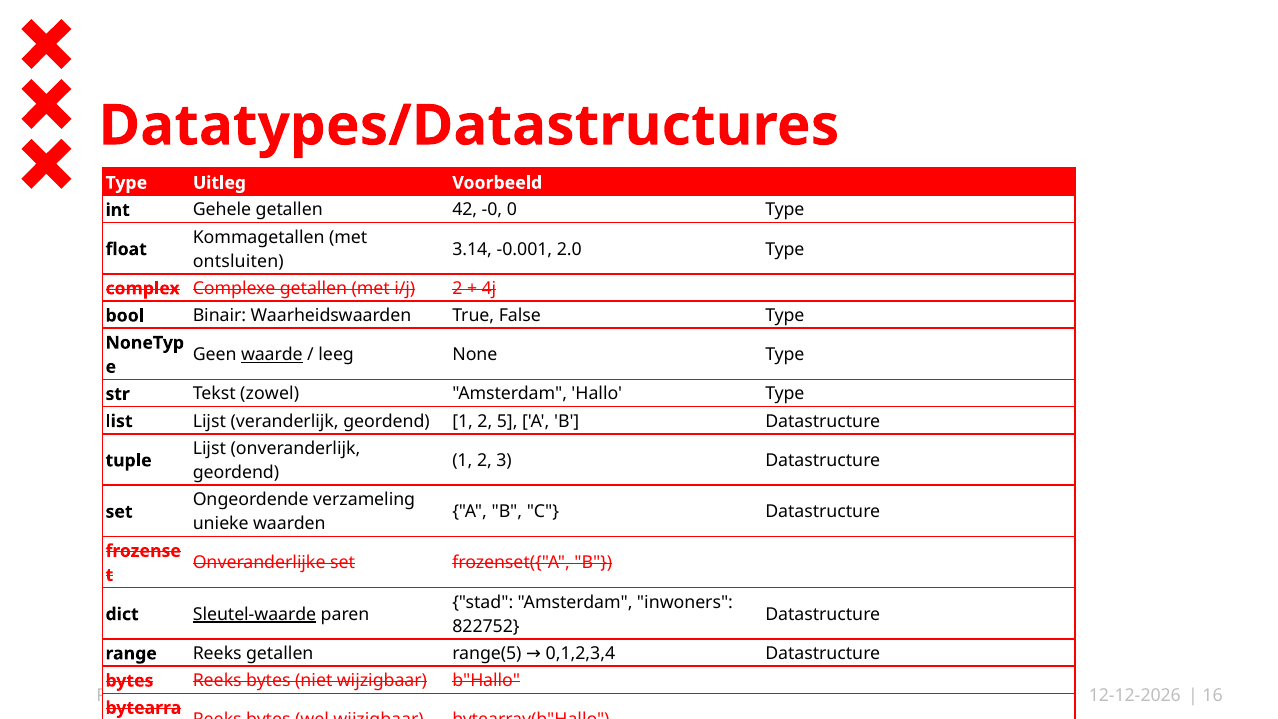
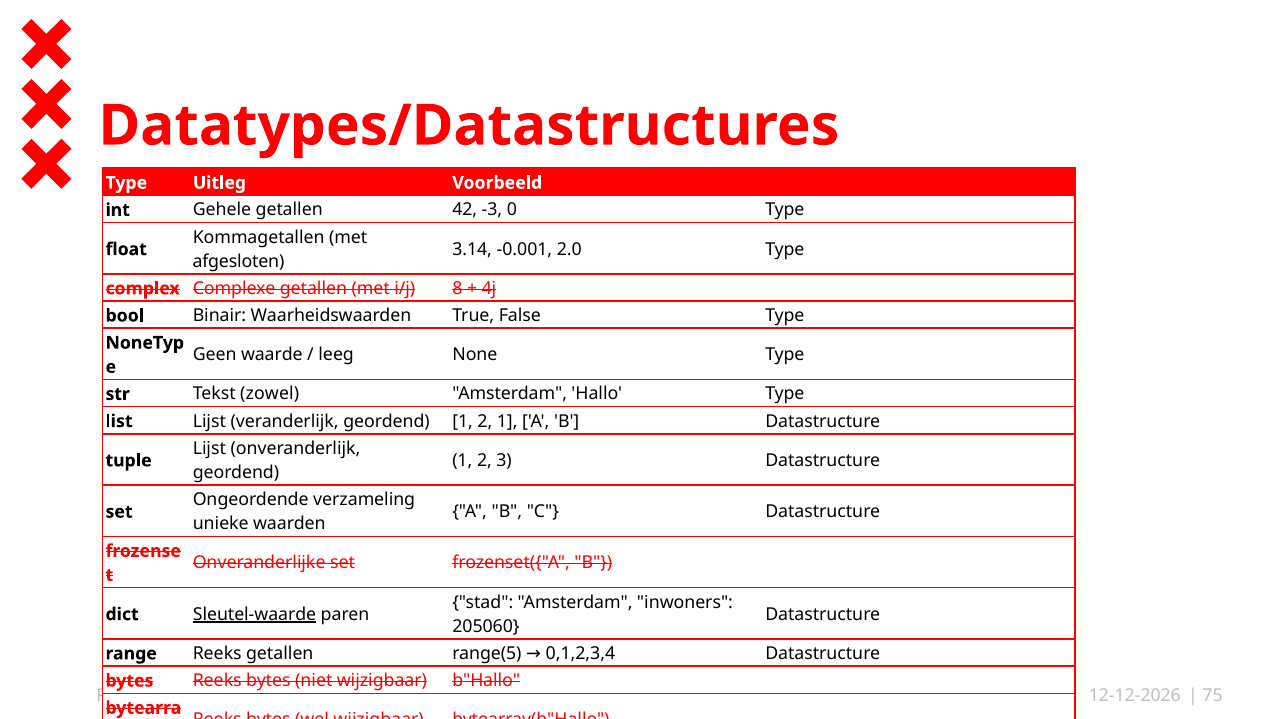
-0: -0 -> -3
ontsluiten: ontsluiten -> afgesloten
i/j 2: 2 -> 8
waarde underline: present -> none
2 5: 5 -> 1
822752: 822752 -> 205060
16: 16 -> 75
